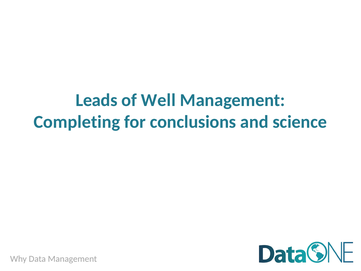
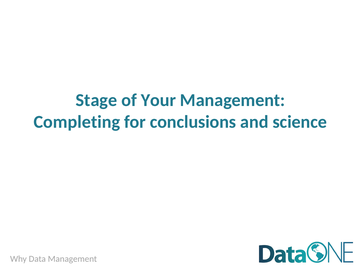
Leads: Leads -> Stage
Well: Well -> Your
